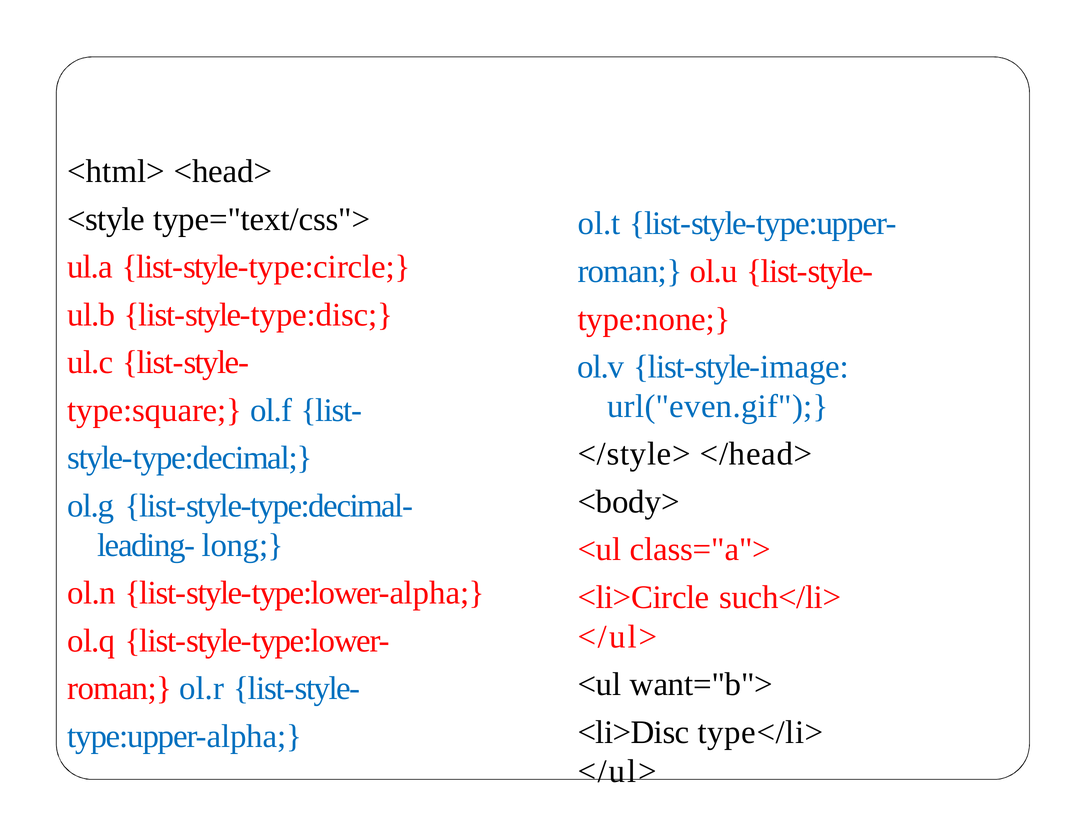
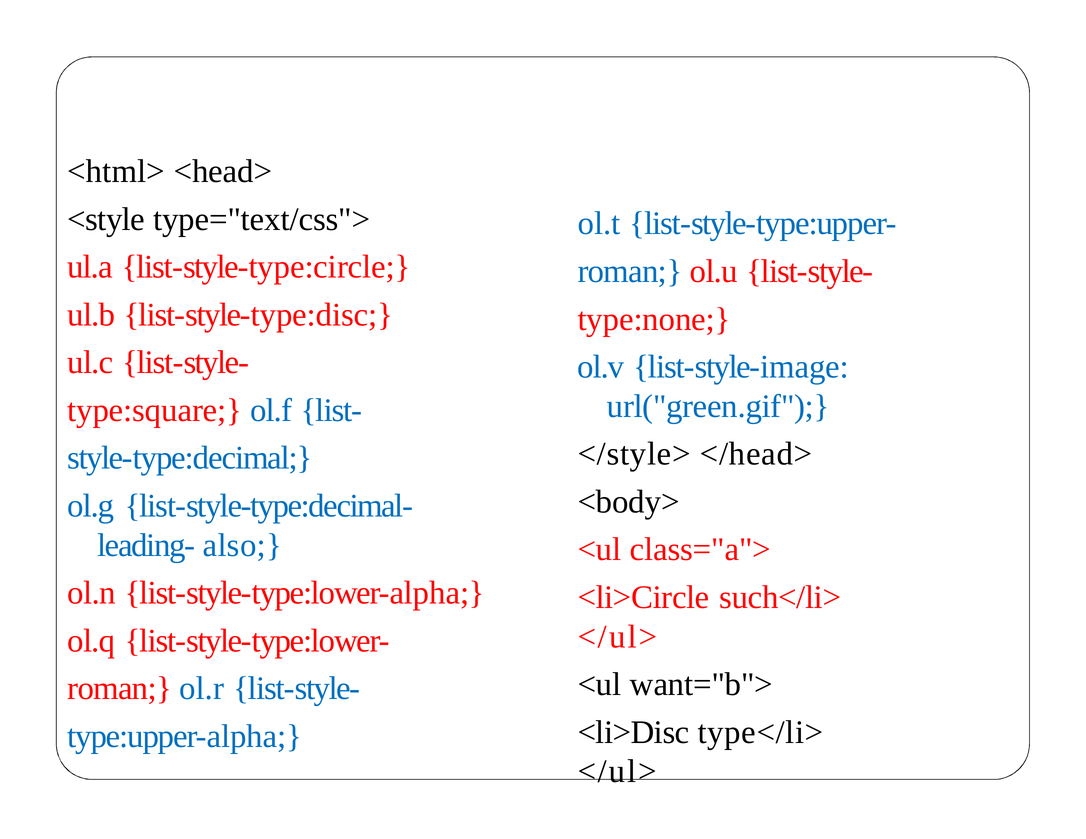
url("even.gif: url("even.gif -> url("green.gif
long: long -> also
